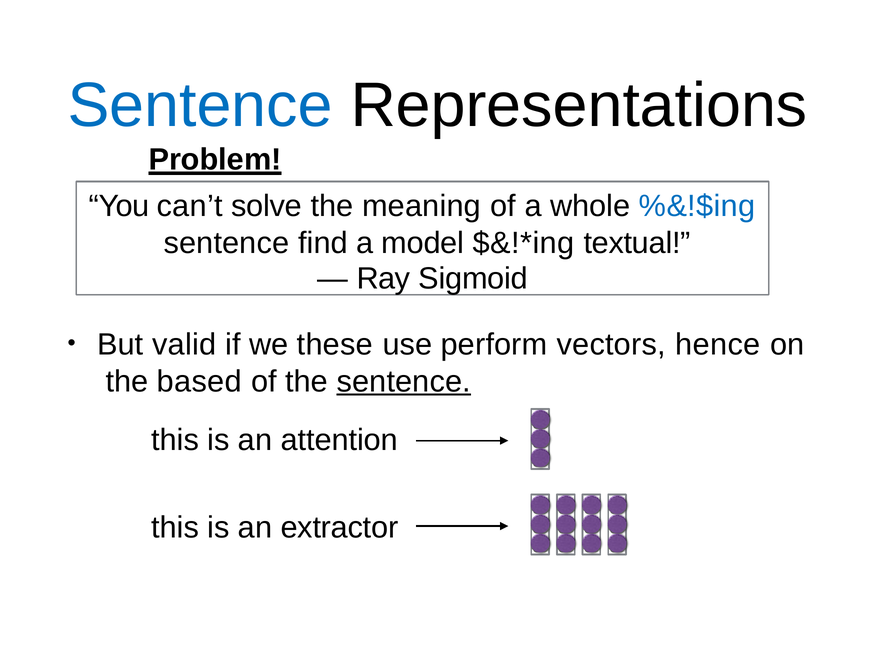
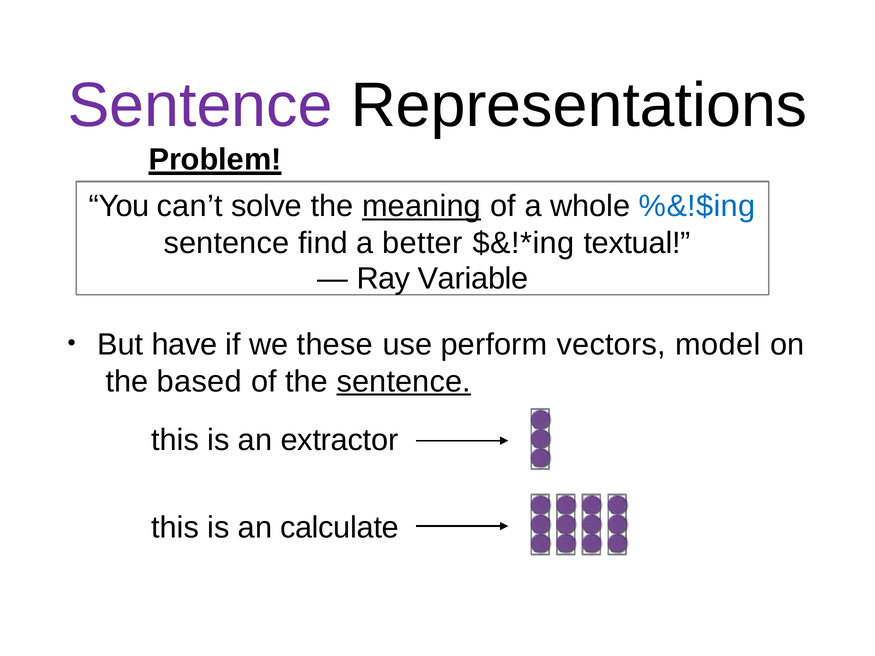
Sentence at (200, 106) colour: blue -> purple
meaning underline: none -> present
model: model -> better
Sigmoid: Sigmoid -> Variable
valid: valid -> have
hence: hence -> model
attention: attention -> extractor
extractor: extractor -> calculate
